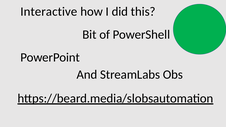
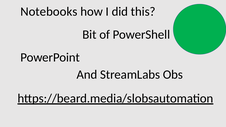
Interactive: Interactive -> Notebooks
